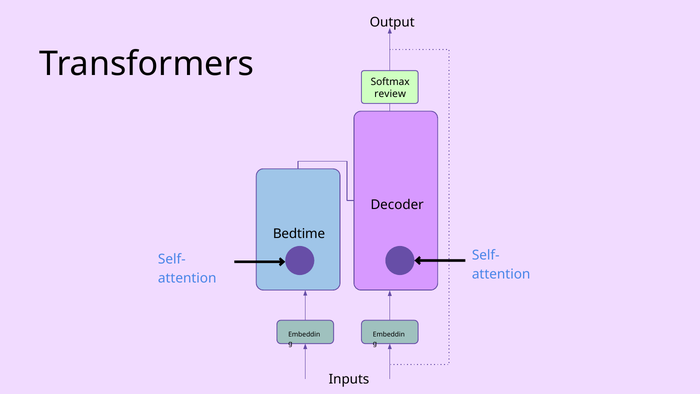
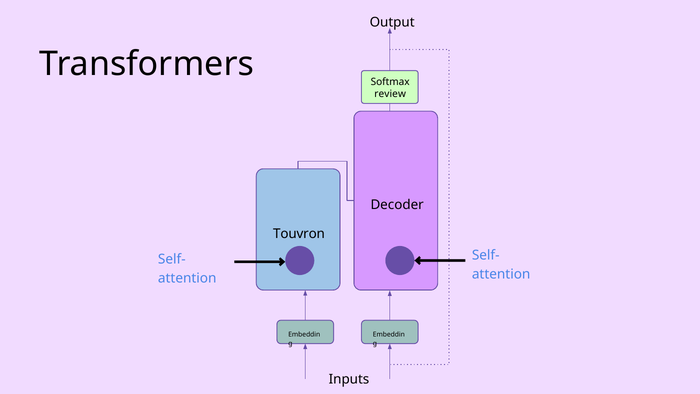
Bedtime: Bedtime -> Touvron
